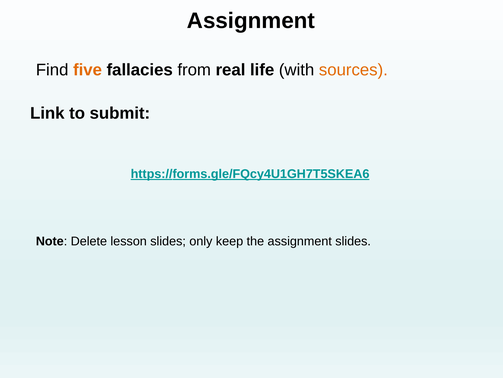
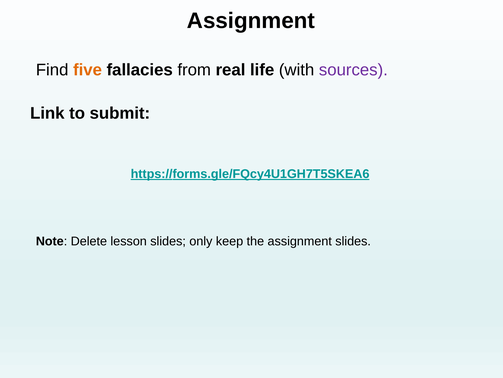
sources colour: orange -> purple
